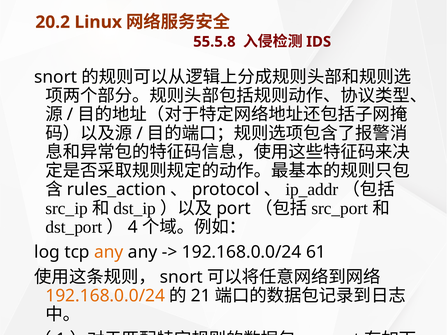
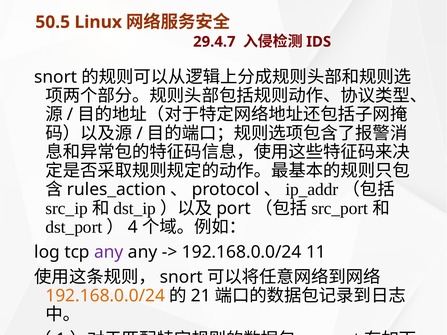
20.2: 20.2 -> 50.5
55.5.8: 55.5.8 -> 29.4.7
any at (109, 252) colour: orange -> purple
61: 61 -> 11
